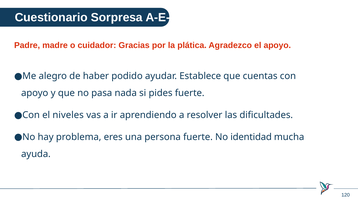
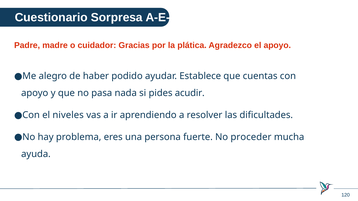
pides fuerte: fuerte -> acudir
identidad: identidad -> proceder
